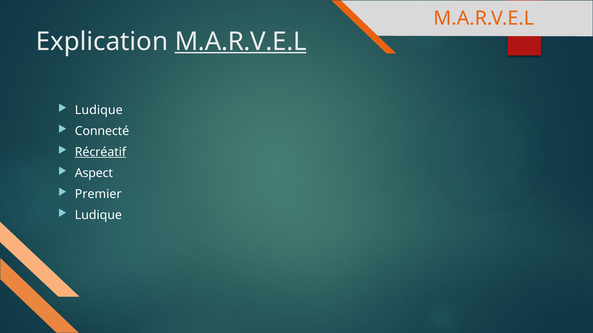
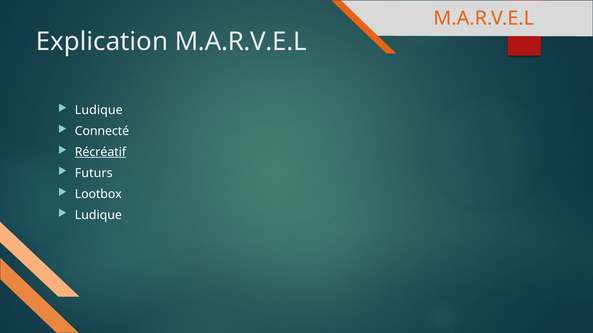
M.A.R.V.E.L at (241, 42) underline: present -> none
Aspect: Aspect -> Futurs
Premier: Premier -> Lootbox
